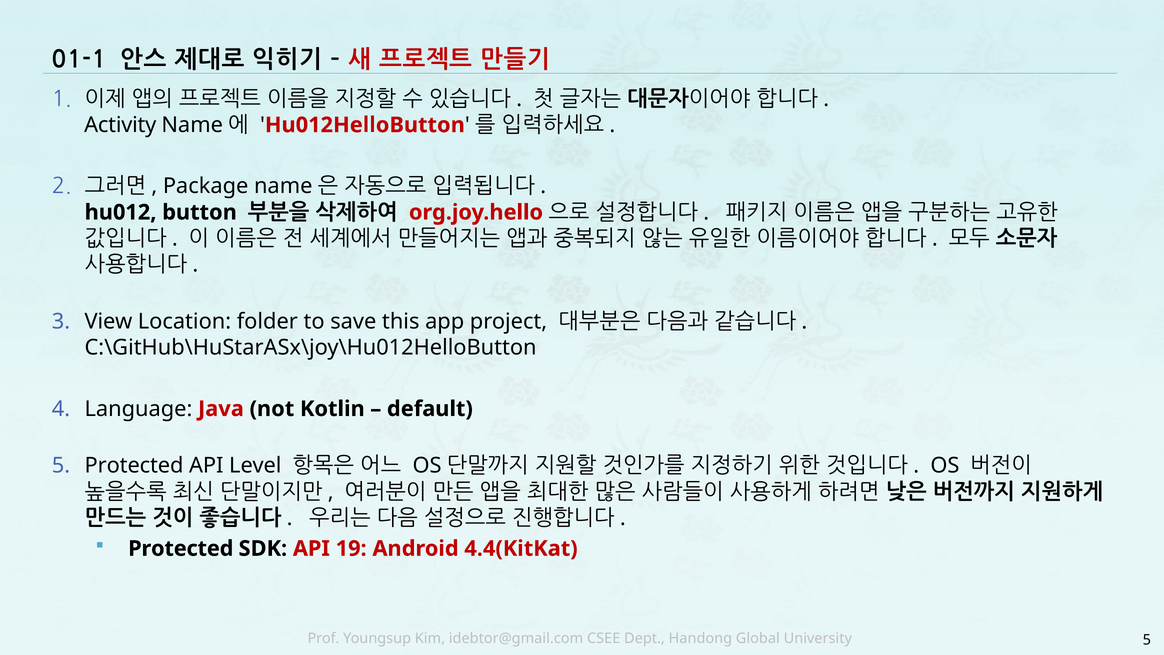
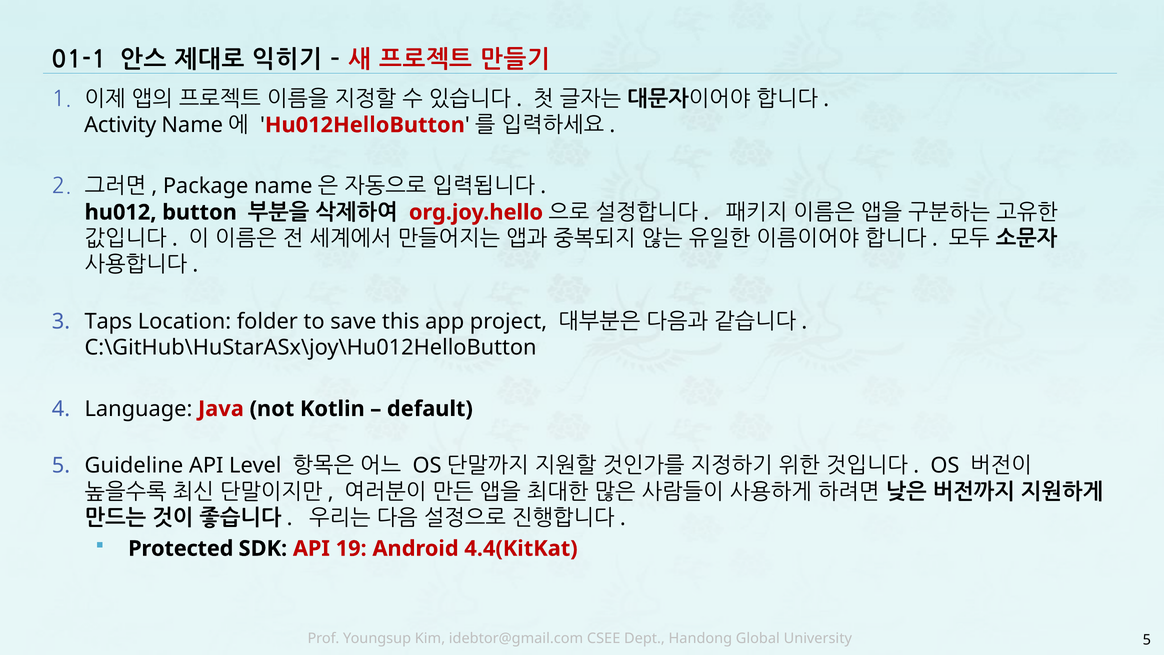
View: View -> Taps
5 Protected: Protected -> Guideline
